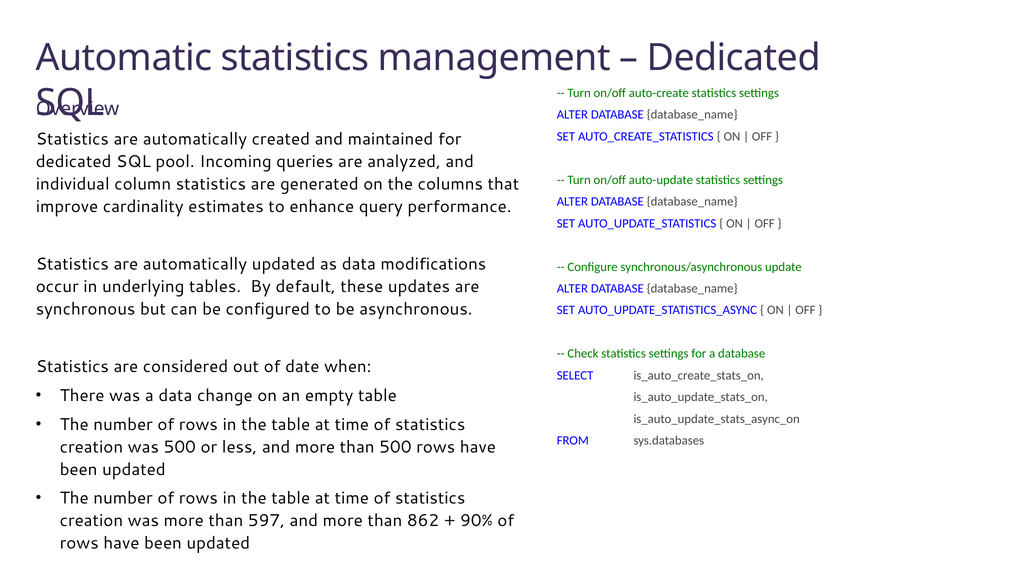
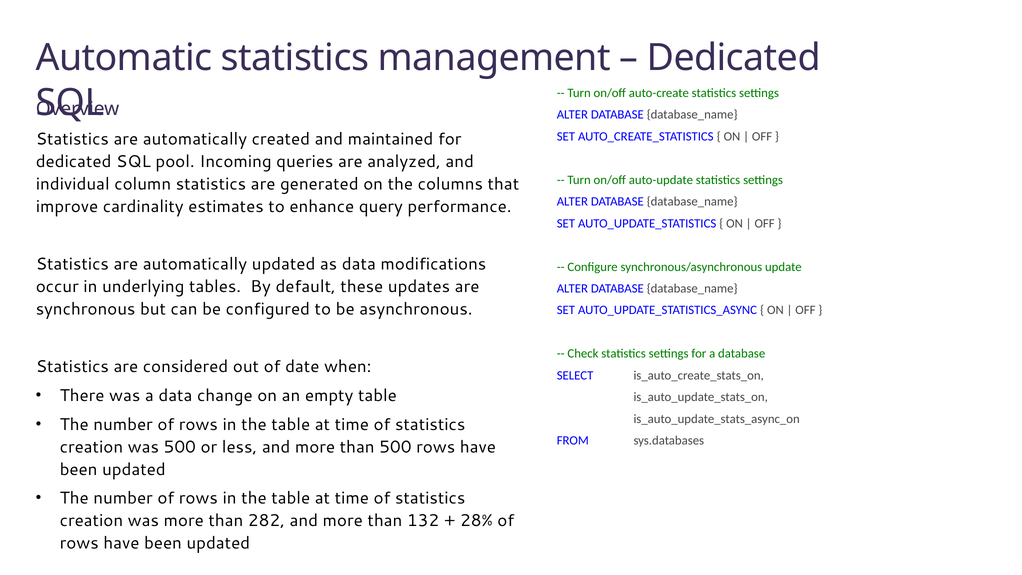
597: 597 -> 282
862: 862 -> 132
90%: 90% -> 28%
